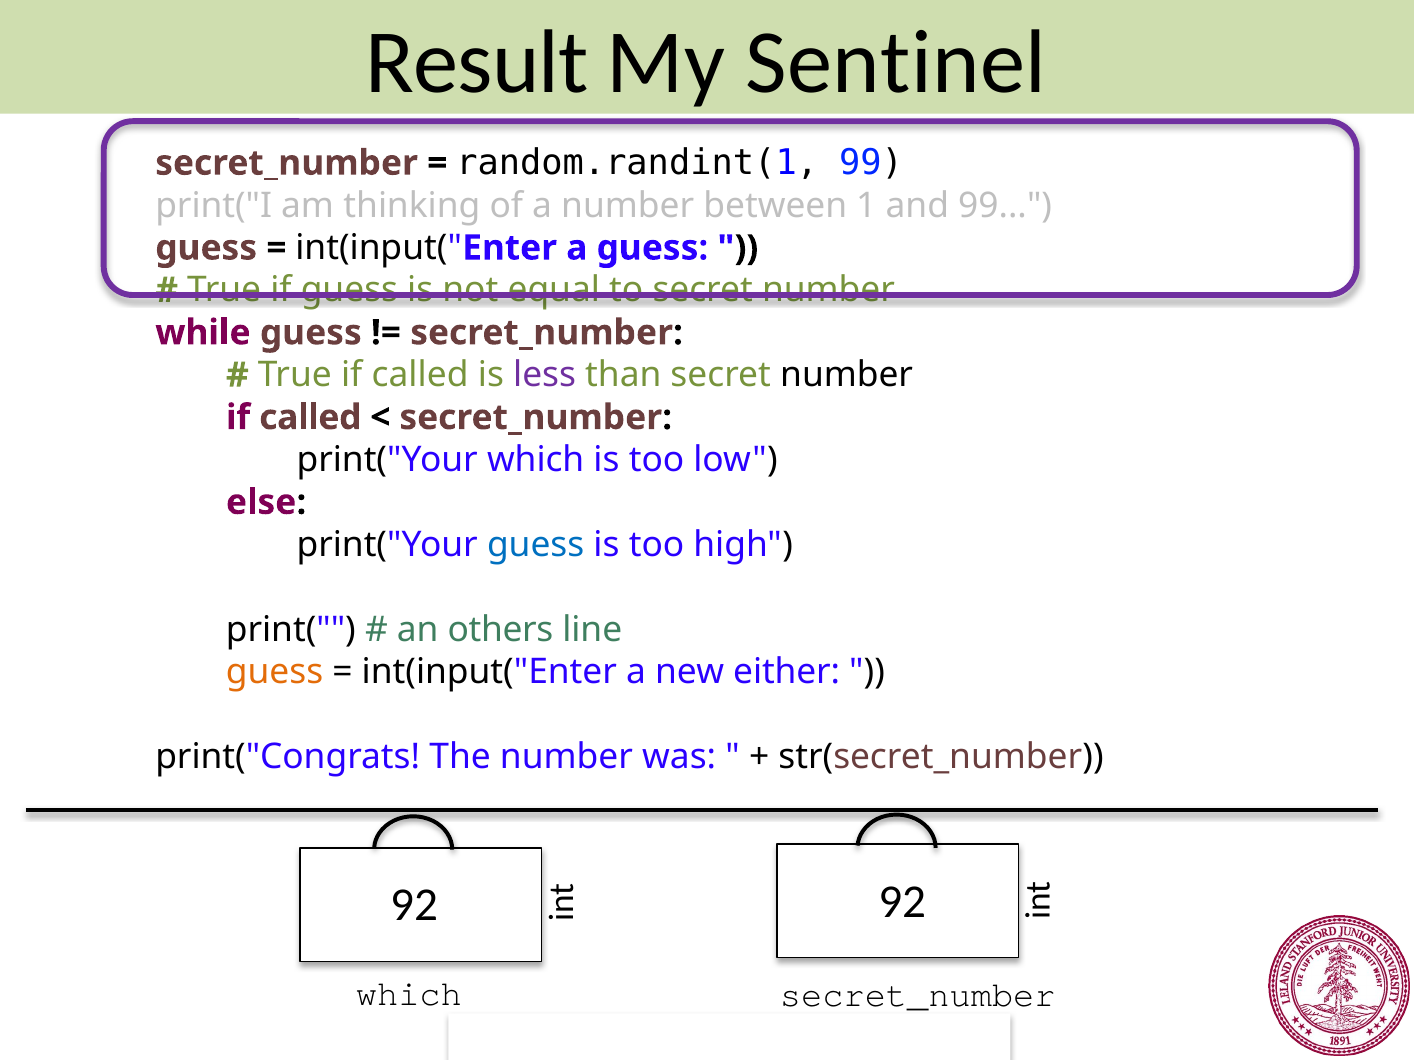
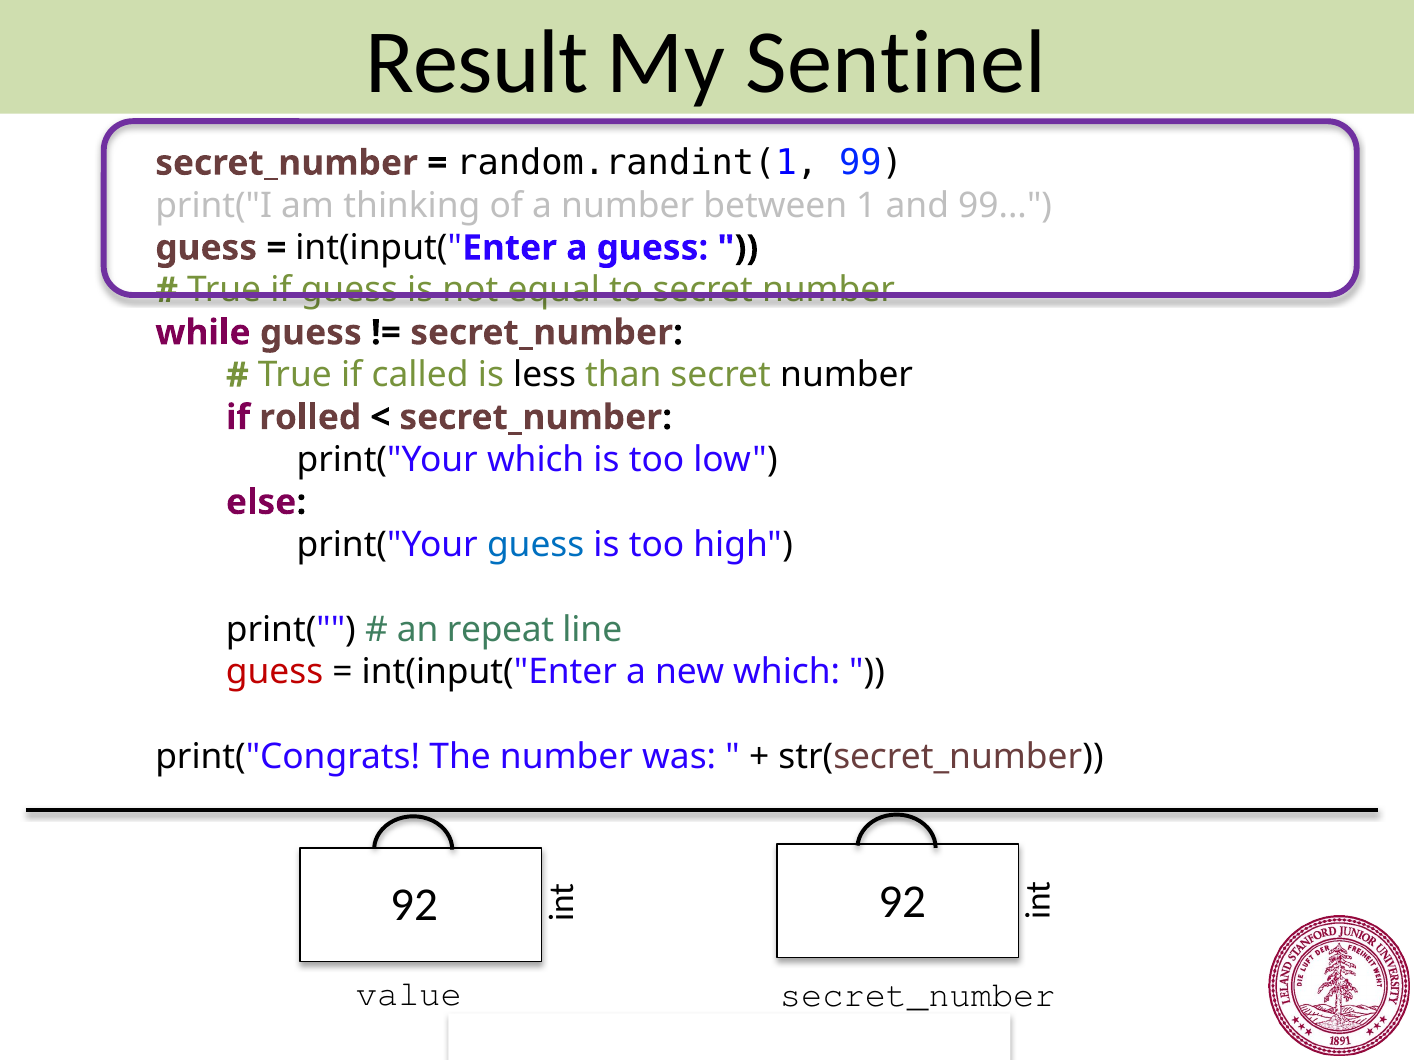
less colour: purple -> black
called at (310, 418): called -> rolled
others: others -> repeat
guess at (275, 672) colour: orange -> red
new either: either -> which
which at (409, 995): which -> value
